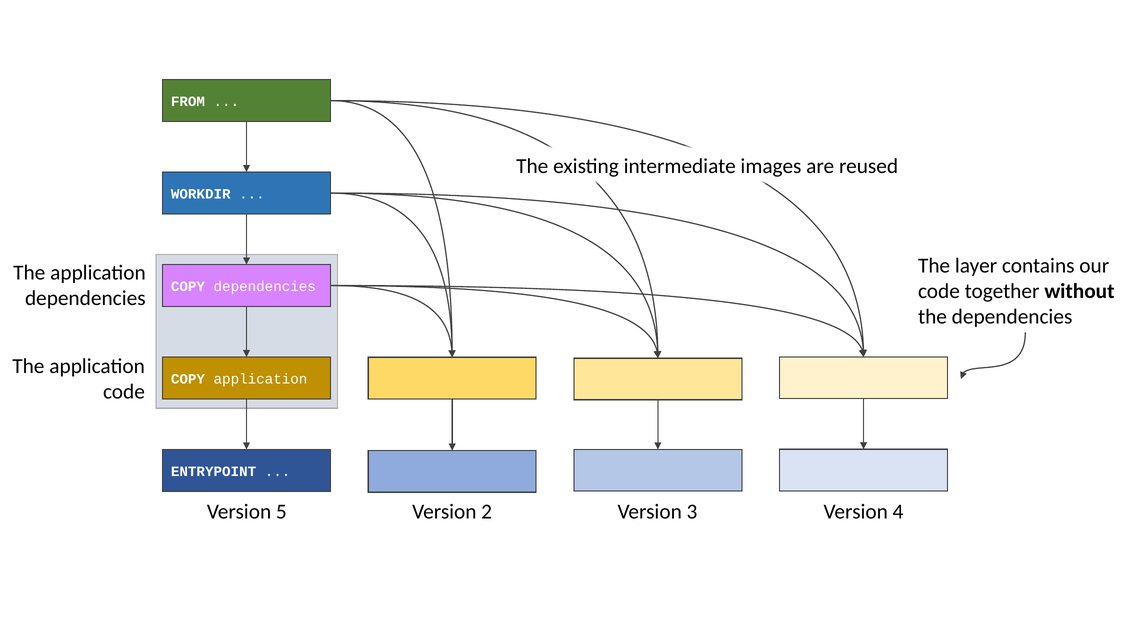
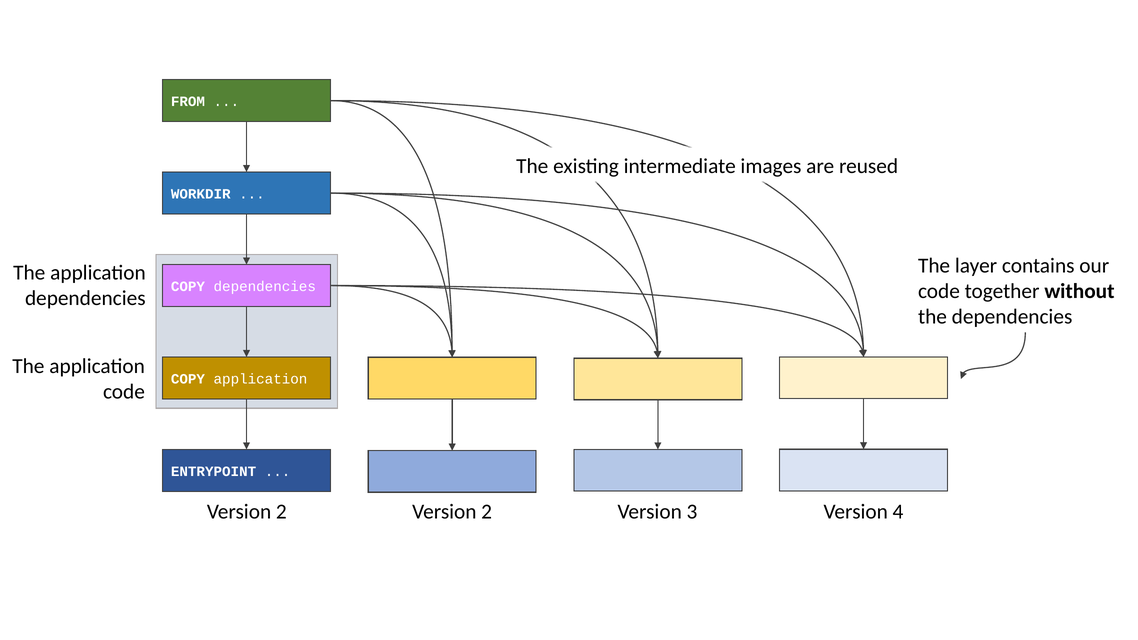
5 at (281, 512): 5 -> 2
